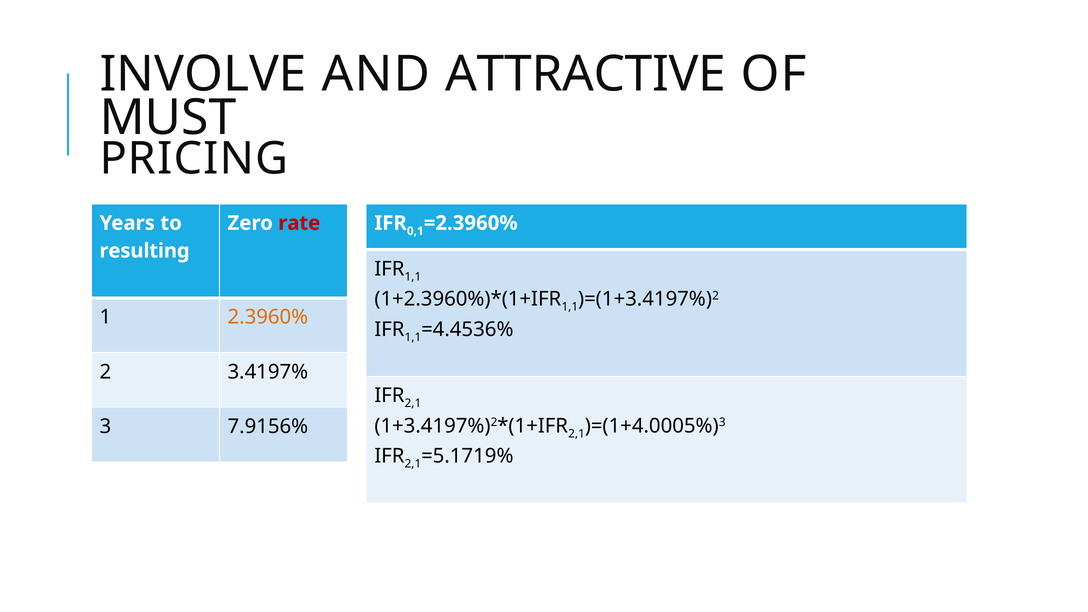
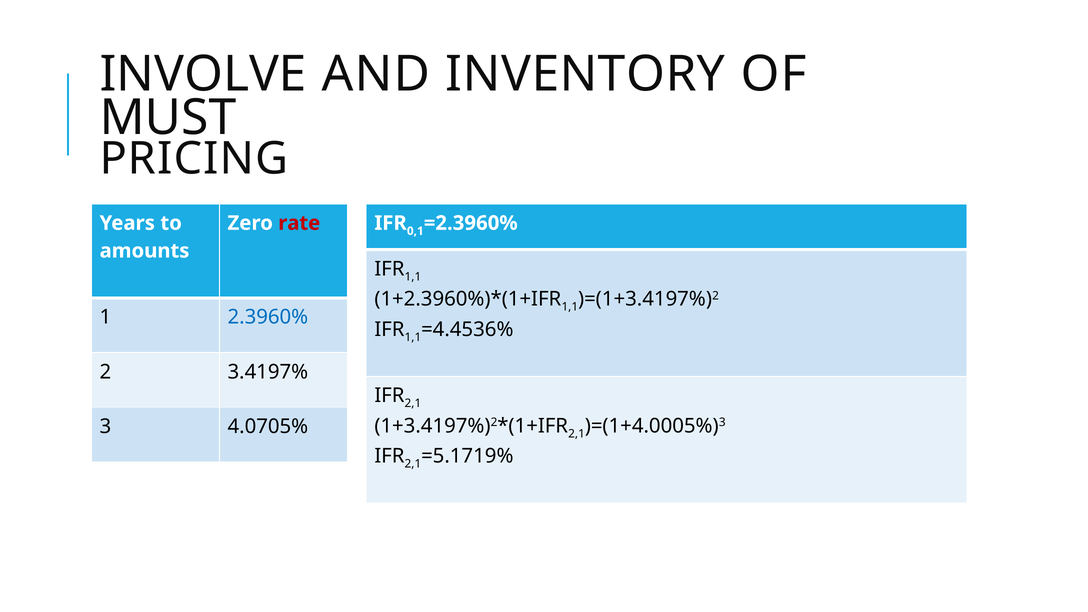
ATTRACTIVE: ATTRACTIVE -> INVENTORY
resulting: resulting -> amounts
2.3960% colour: orange -> blue
7.9156%: 7.9156% -> 4.0705%
